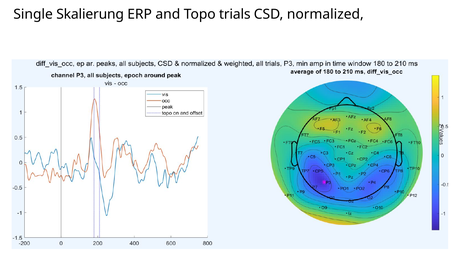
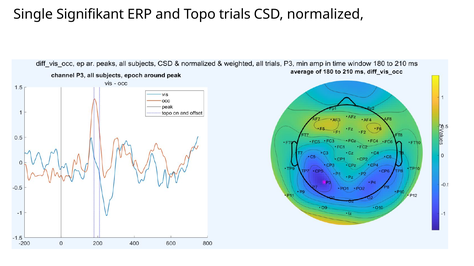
Skalierung: Skalierung -> Signifikant
